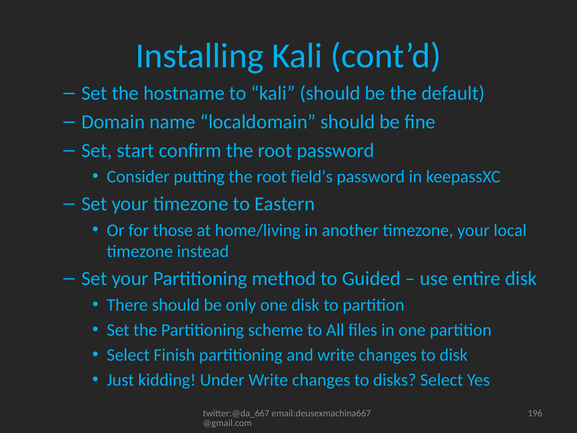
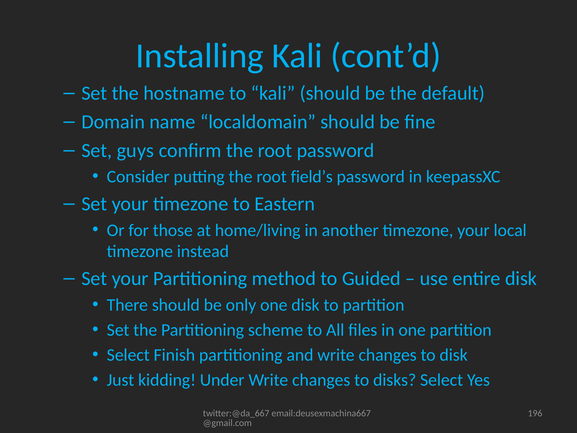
start: start -> guys
